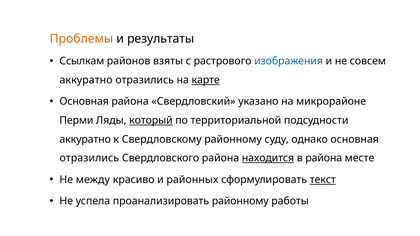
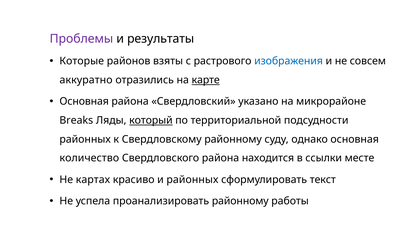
Проблемы colour: orange -> purple
Ссылкам: Ссылкам -> Которые
Перми: Перми -> Breaks
аккуратно at (85, 139): аккуратно -> районных
отразились at (89, 158): отразились -> количество
находится underline: present -> none
в района: района -> ссылки
между: между -> картах
текст underline: present -> none
